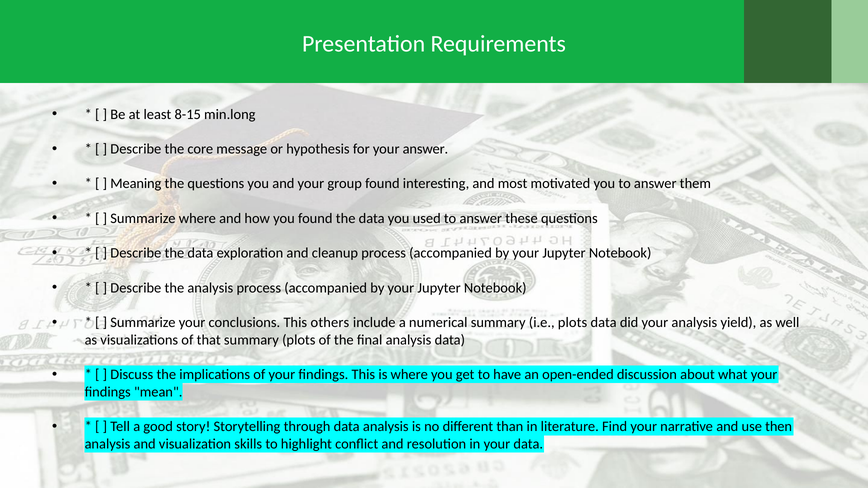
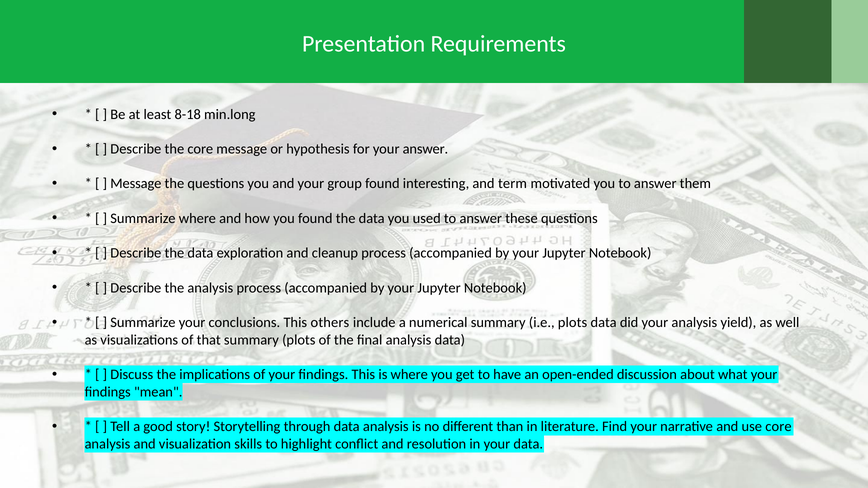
8-15: 8-15 -> 8-18
Meaning at (136, 184): Meaning -> Message
most: most -> term
use then: then -> core
